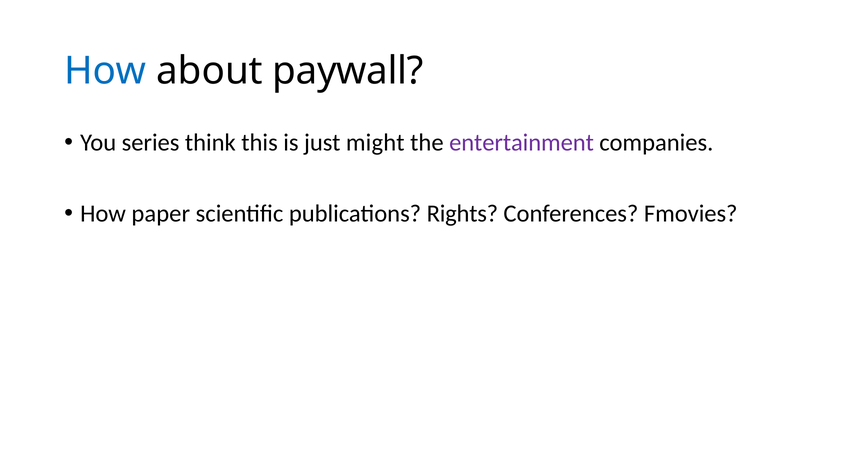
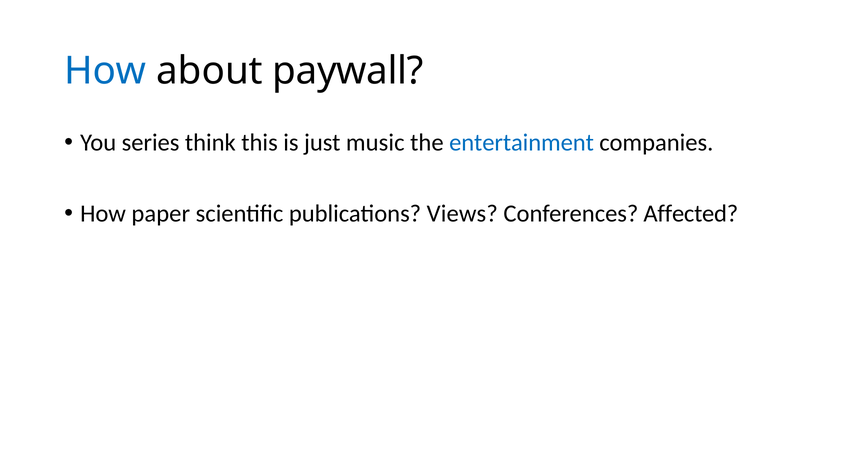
might: might -> music
entertainment colour: purple -> blue
Rights: Rights -> Views
Fmovies: Fmovies -> Affected
